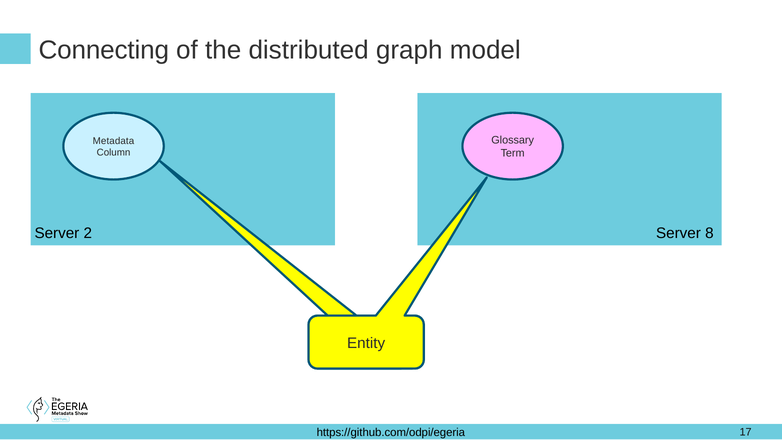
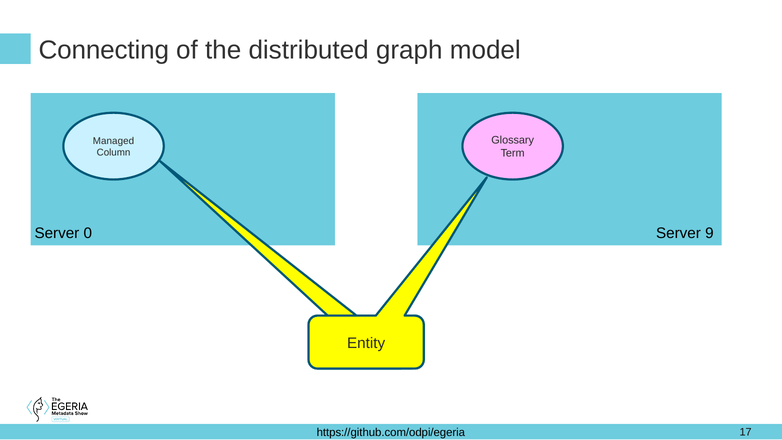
Metadata: Metadata -> Managed
2: 2 -> 0
8: 8 -> 9
